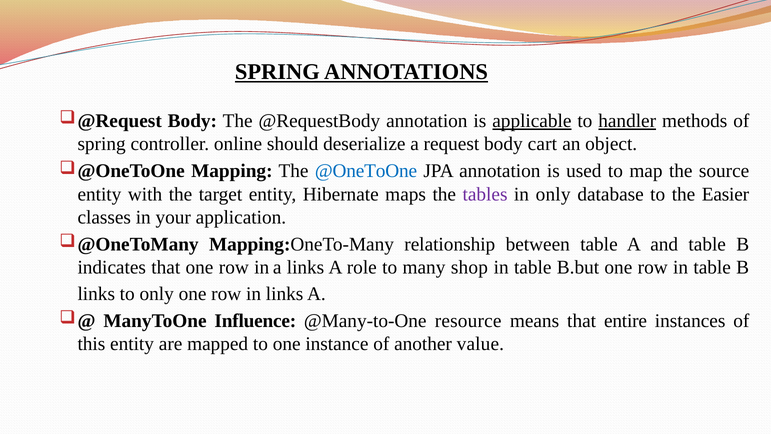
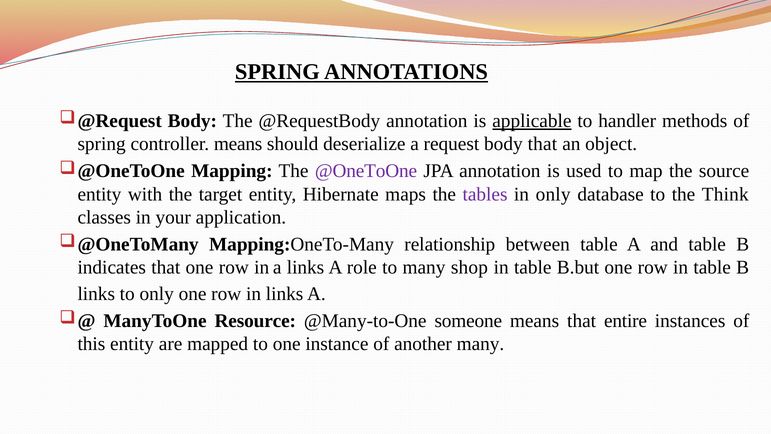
handler underline: present -> none
controller online: online -> means
body cart: cart -> that
@OneToOne colour: blue -> purple
Easier: Easier -> Think
Influence: Influence -> Resource
resource: resource -> someone
another value: value -> many
